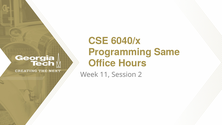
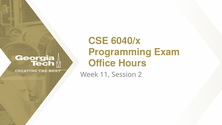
Same: Same -> Exam
